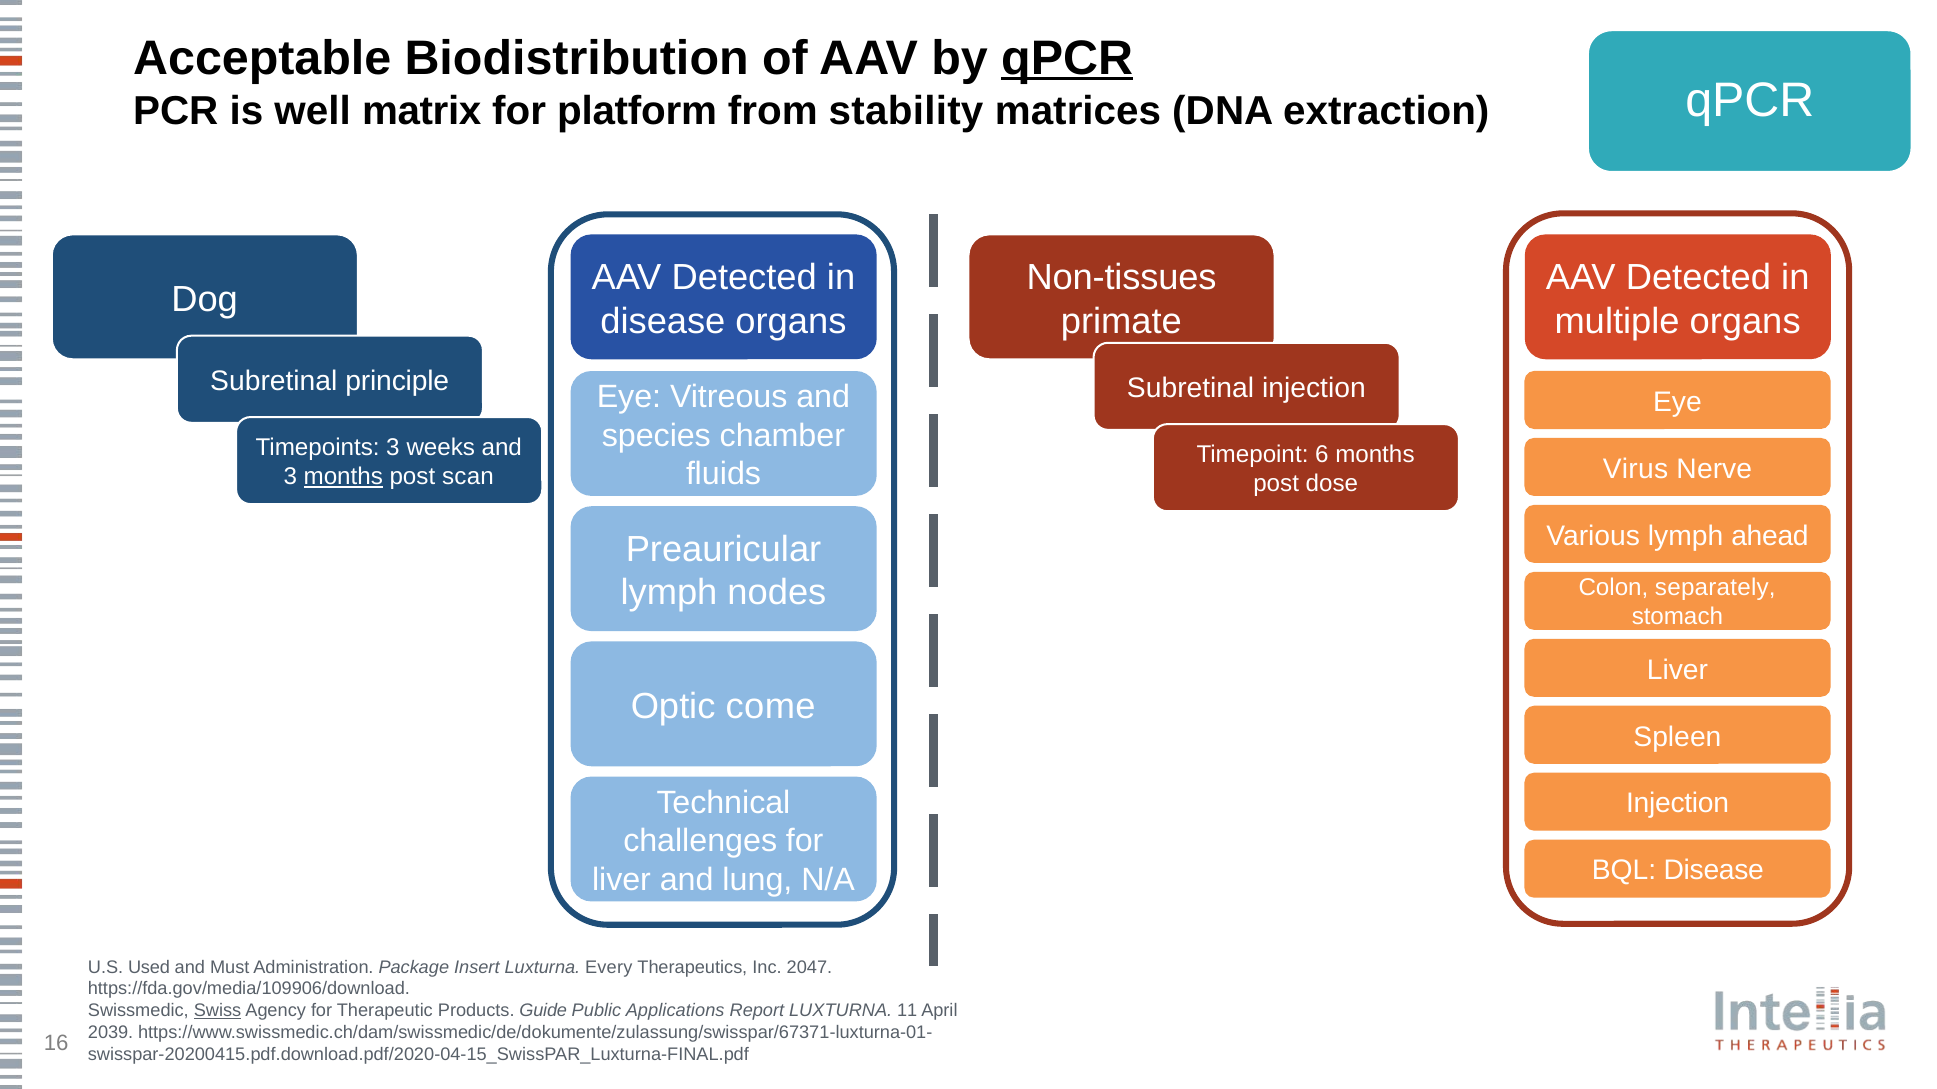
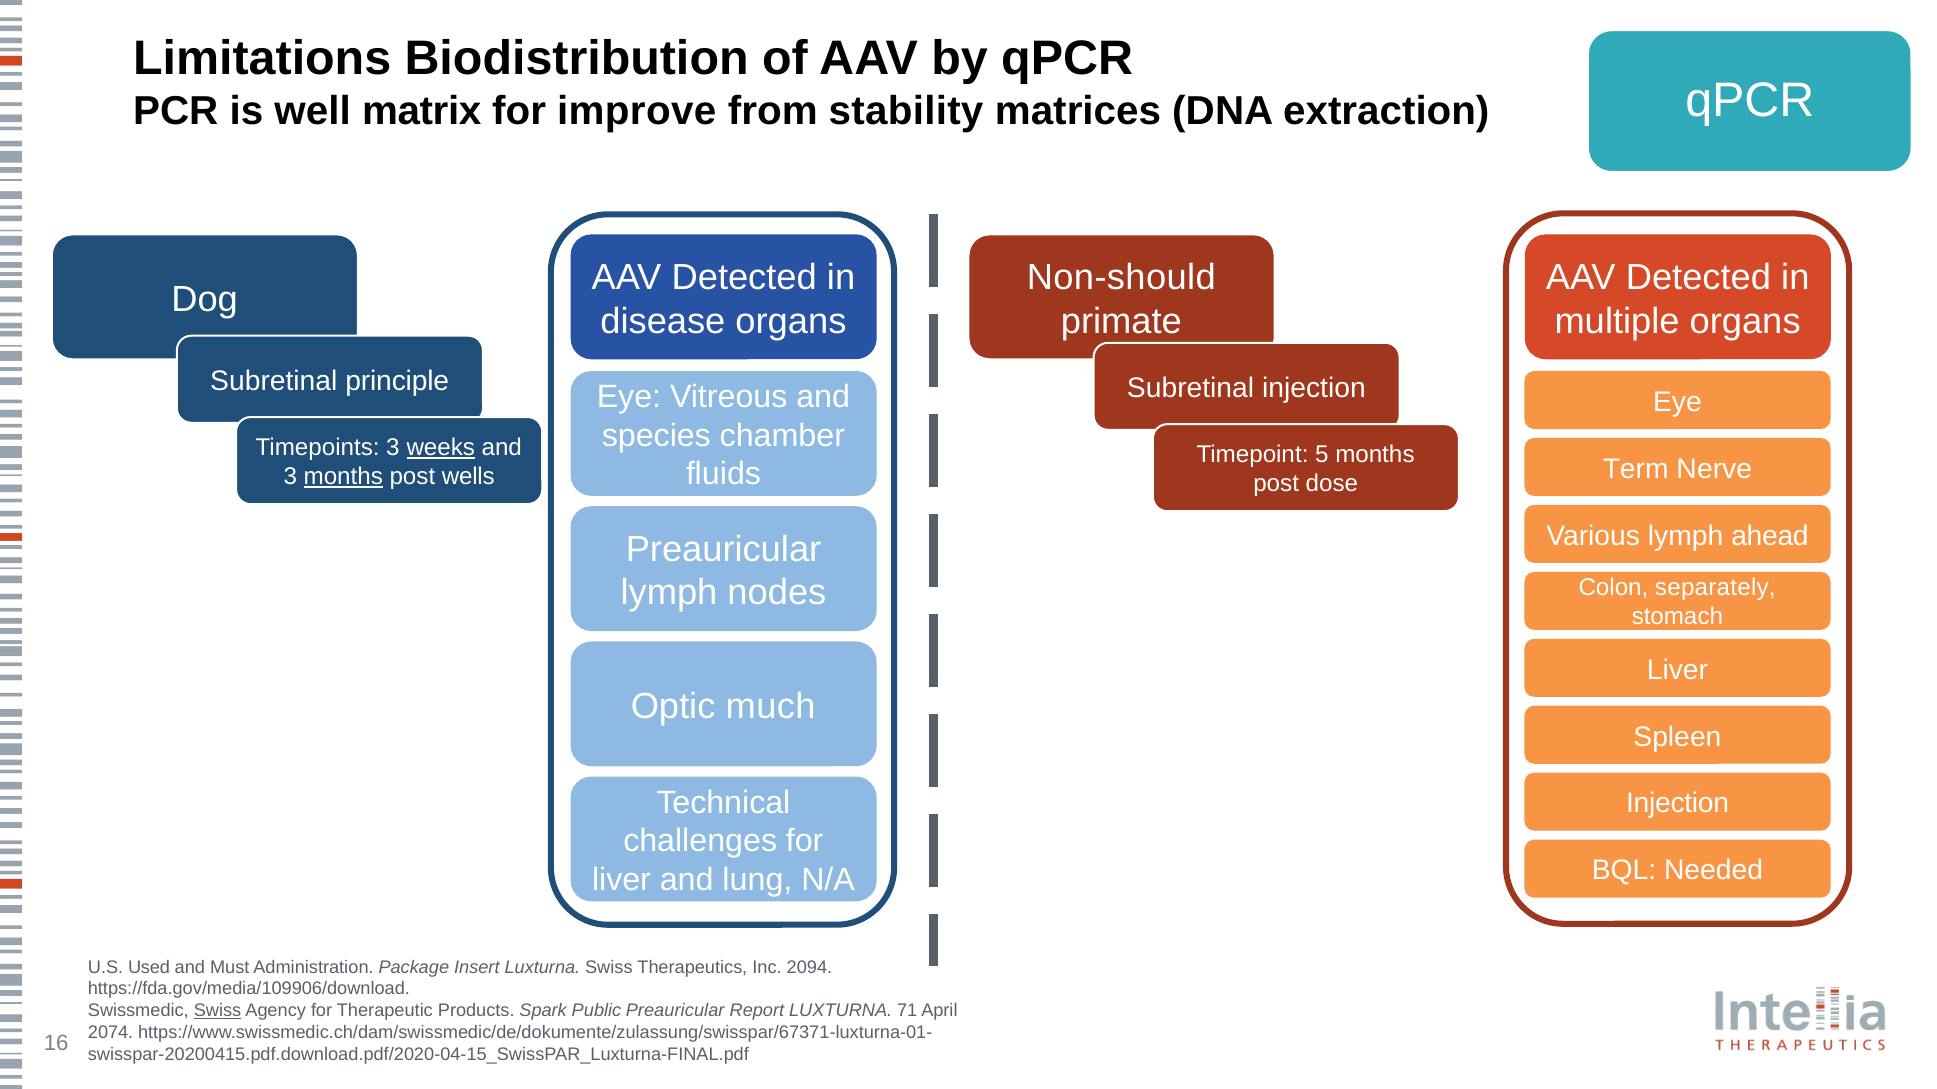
Acceptable: Acceptable -> Limitations
qPCR at (1067, 58) underline: present -> none
platform: platform -> improve
Non-tissues: Non-tissues -> Non-should
weeks underline: none -> present
6: 6 -> 5
Virus: Virus -> Term
scan: scan -> wells
come: come -> much
BQL Disease: Disease -> Needed
Luxturna Every: Every -> Swiss
2047: 2047 -> 2094
Guide: Guide -> Spark
Public Applications: Applications -> Preauricular
11: 11 -> 71
2039: 2039 -> 2074
